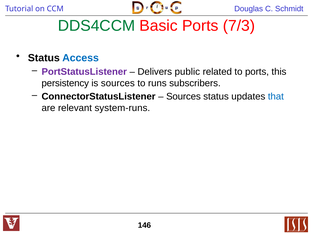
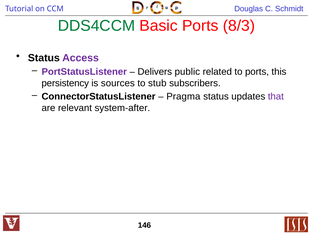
7/3: 7/3 -> 8/3
Access colour: blue -> purple
runs: runs -> stub
Sources at (183, 97): Sources -> Pragma
that colour: blue -> purple
system-runs: system-runs -> system-after
